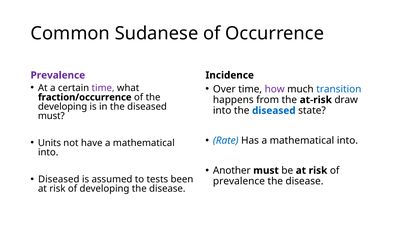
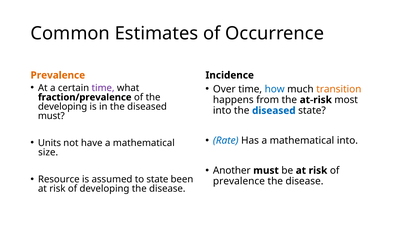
Sudanese: Sudanese -> Estimates
Prevalence at (58, 75) colour: purple -> orange
how colour: purple -> blue
transition colour: blue -> orange
fraction/occurrence: fraction/occurrence -> fraction/prevalence
draw: draw -> most
into at (48, 152): into -> size
Diseased at (59, 179): Diseased -> Resource
to tests: tests -> state
